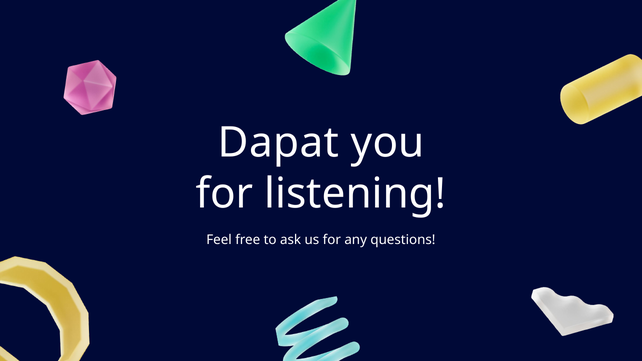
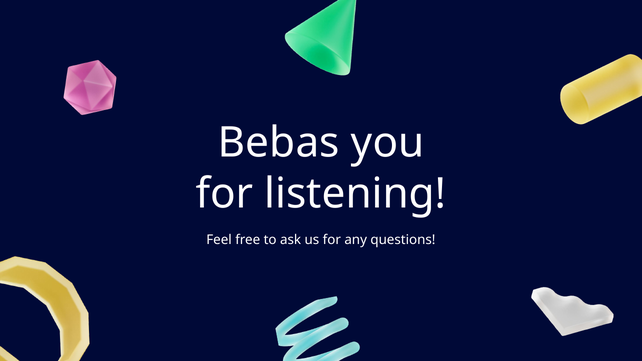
Dapat: Dapat -> Bebas
